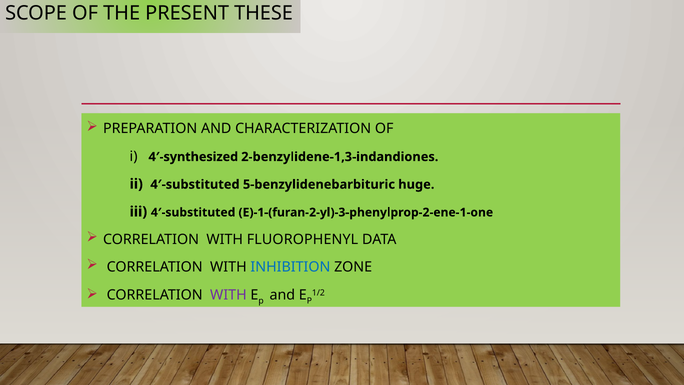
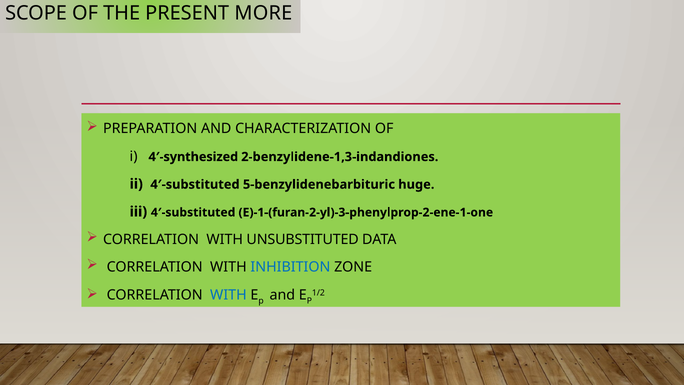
THESE: THESE -> MORE
FLUOROPHENYL: FLUOROPHENYL -> UNSUBSTITUTED
WITH at (228, 295) colour: purple -> blue
